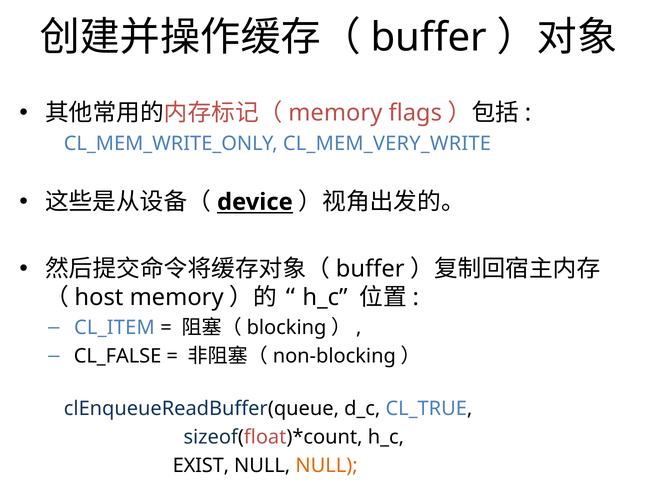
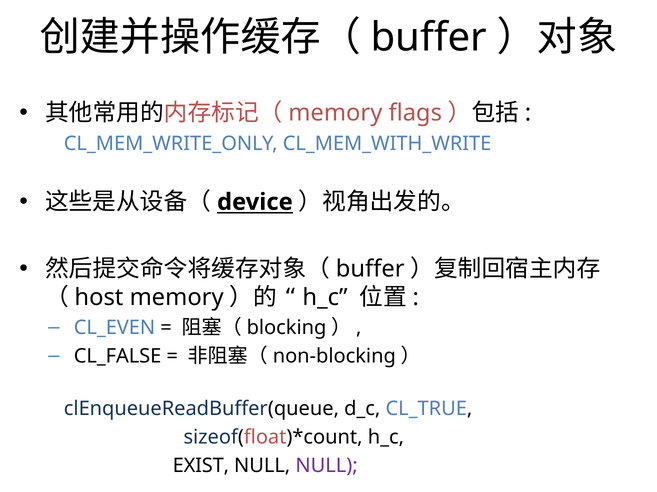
CL_MEM_VERY_WRITE: CL_MEM_VERY_WRITE -> CL_MEM_WITH_WRITE
CL_ITEM: CL_ITEM -> CL_EVEN
NULL at (327, 466) colour: orange -> purple
